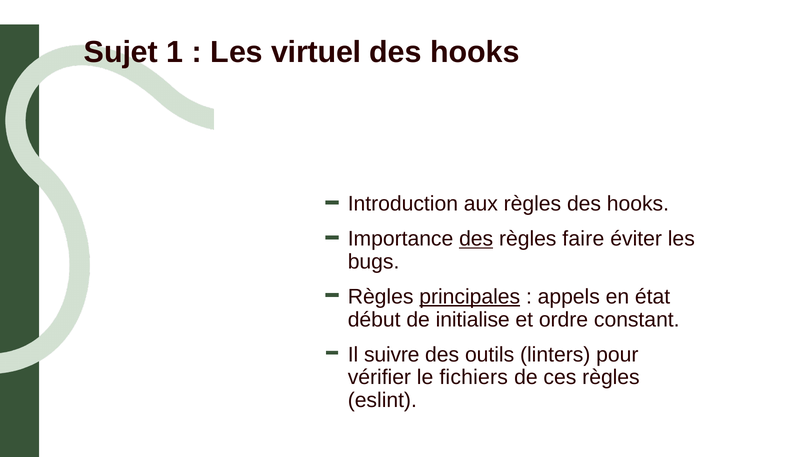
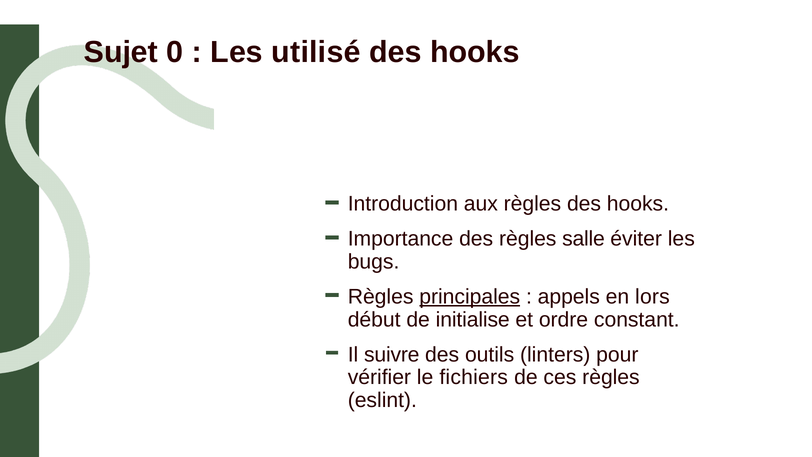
1: 1 -> 0
virtuel: virtuel -> utilisé
des at (476, 239) underline: present -> none
faire: faire -> salle
état: état -> lors
